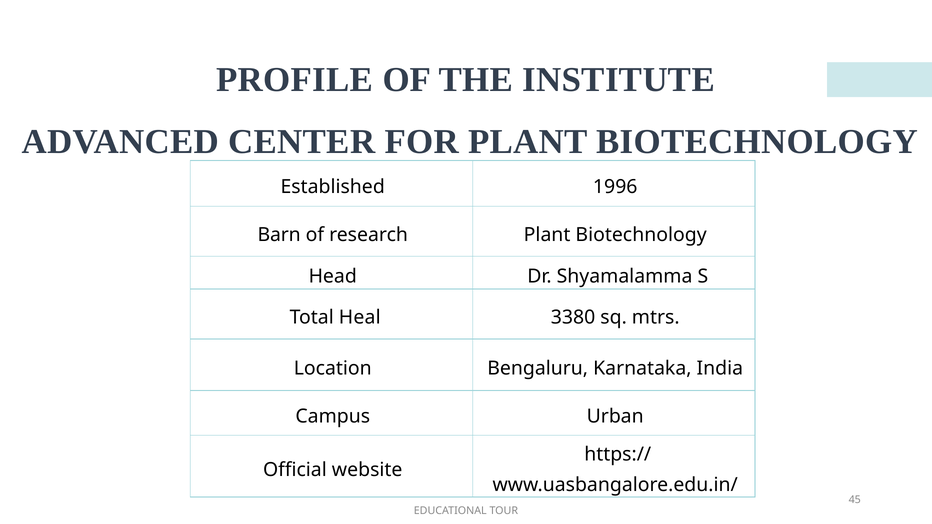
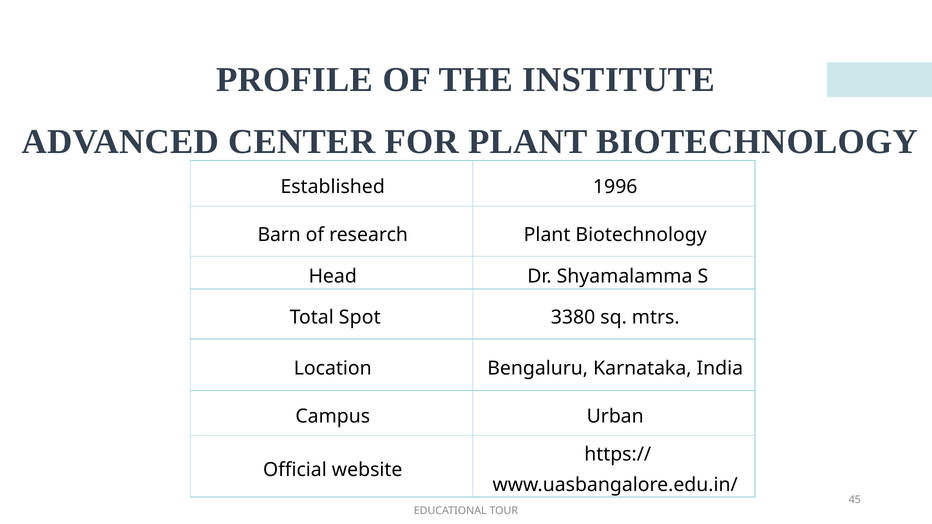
Heal: Heal -> Spot
